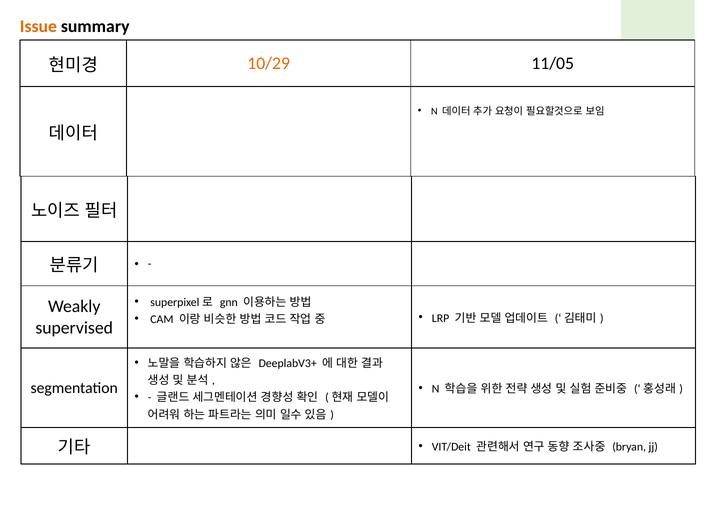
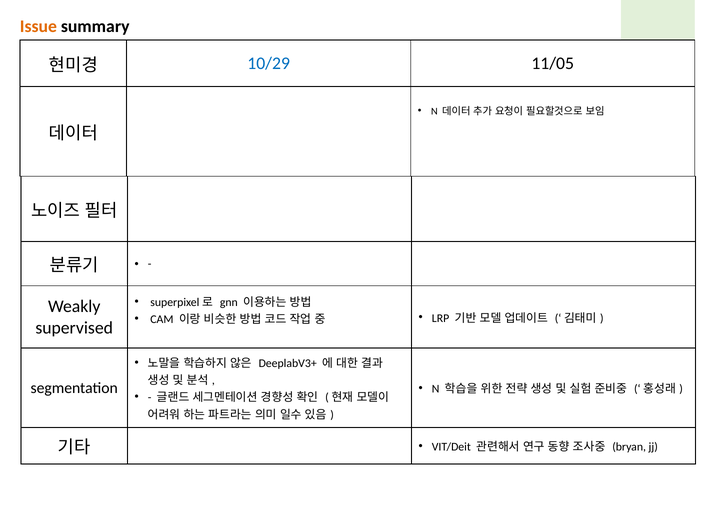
10/29 colour: orange -> blue
